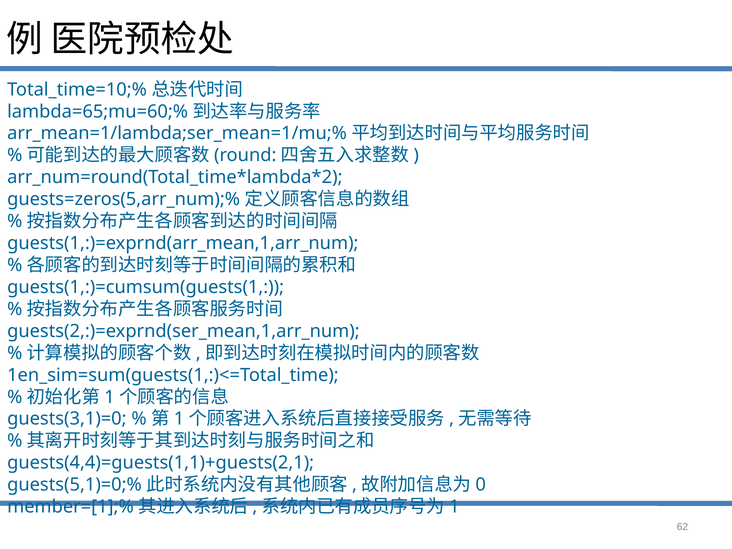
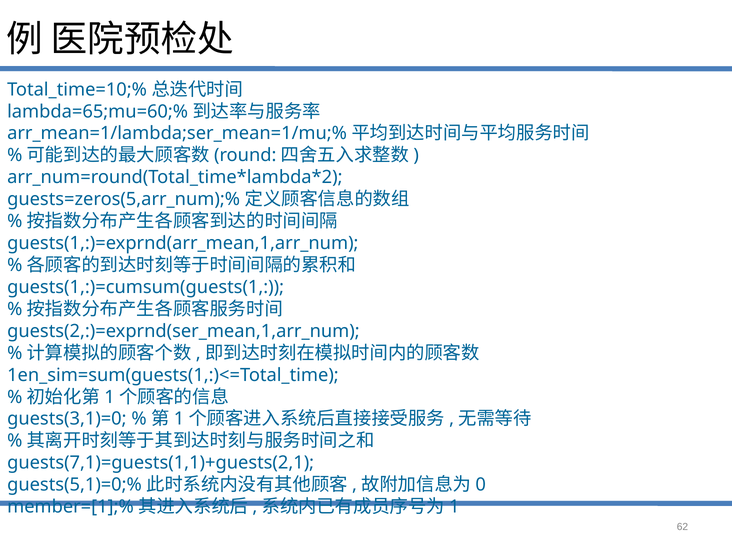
guests(4,4)=guests(1,1)+guests(2,1: guests(4,4)=guests(1,1)+guests(2,1 -> guests(7,1)=guests(1,1)+guests(2,1
